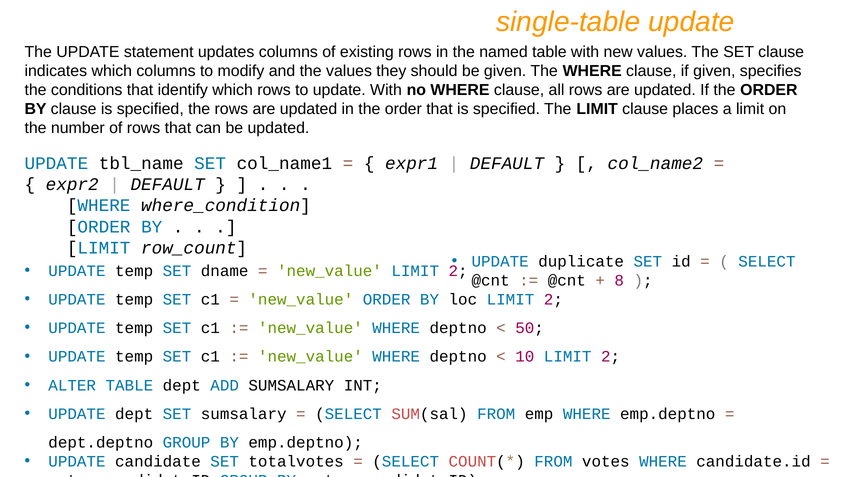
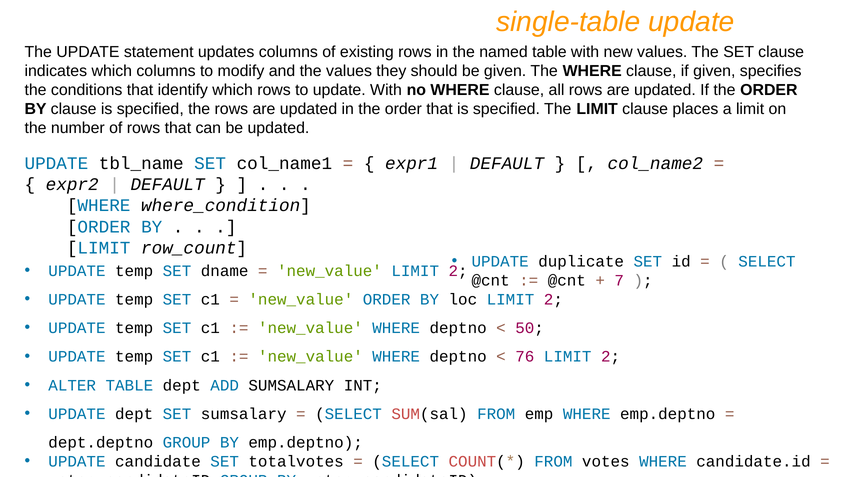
8: 8 -> 7
10: 10 -> 76
